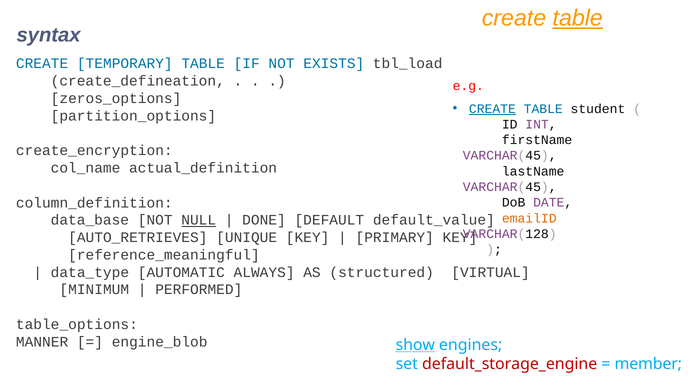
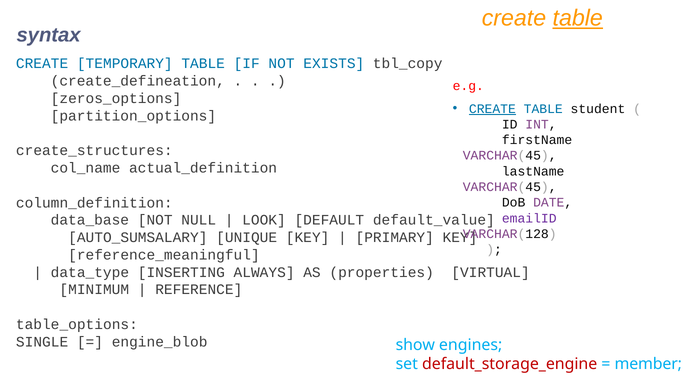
tbl_load: tbl_load -> tbl_copy
create_encryption: create_encryption -> create_structures
emailID colour: orange -> purple
NULL underline: present -> none
DONE: DONE -> LOOK
AUTO_RETRIEVES: AUTO_RETRIEVES -> AUTO_SUMSALARY
AUTOMATIC: AUTOMATIC -> INSERTING
structured: structured -> properties
PERFORMED: PERFORMED -> REFERENCE
MANNER: MANNER -> SINGLE
show underline: present -> none
